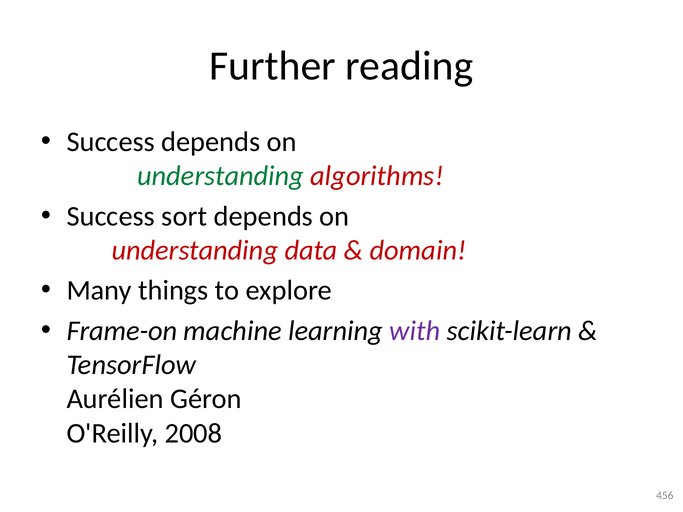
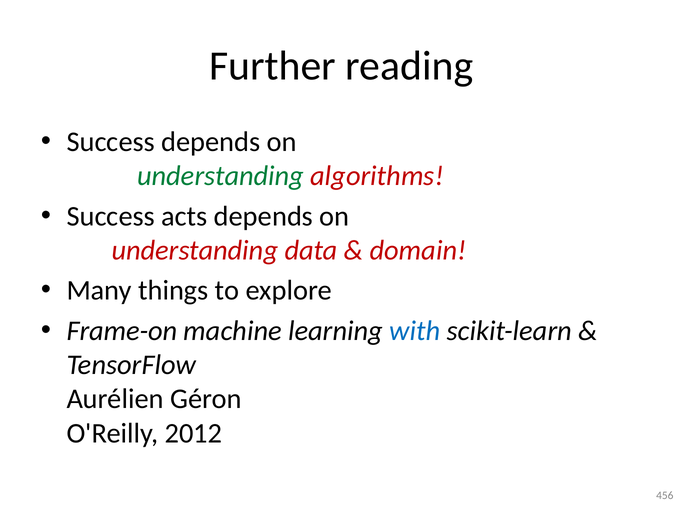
sort: sort -> acts
with colour: purple -> blue
2008: 2008 -> 2012
